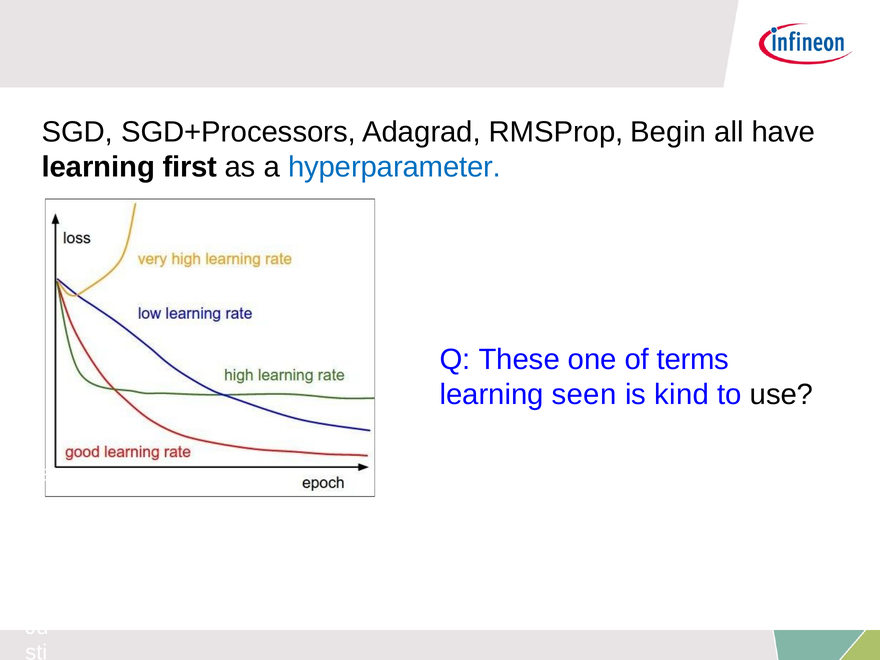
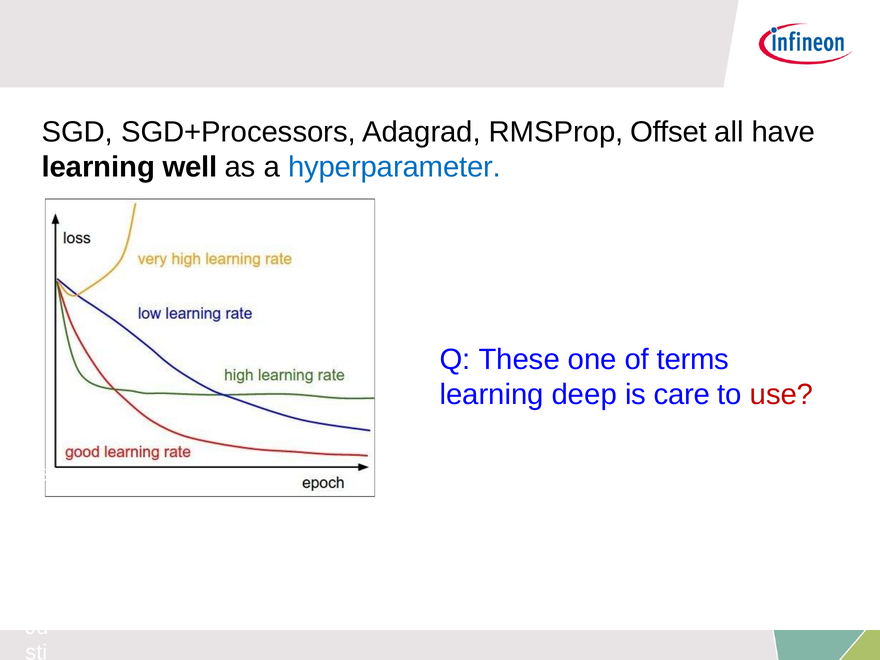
Begin: Begin -> Offset
first: first -> well
seen: seen -> deep
kind: kind -> care
use colour: black -> red
